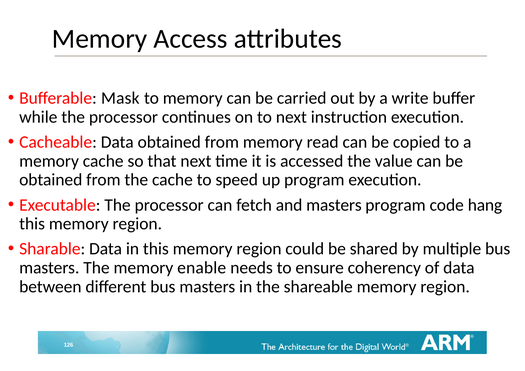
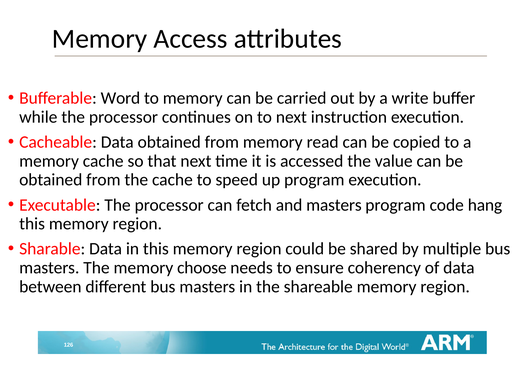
Mask: Mask -> Word
enable: enable -> choose
